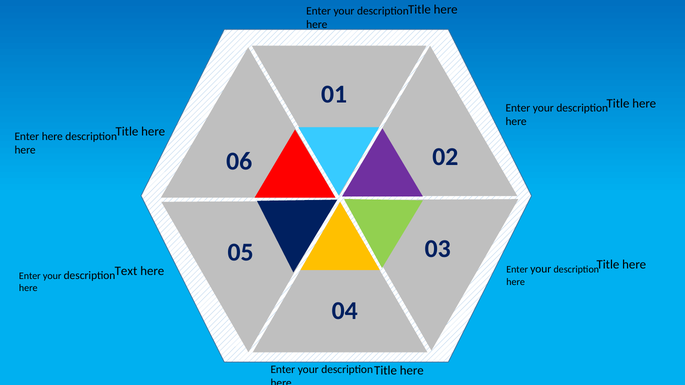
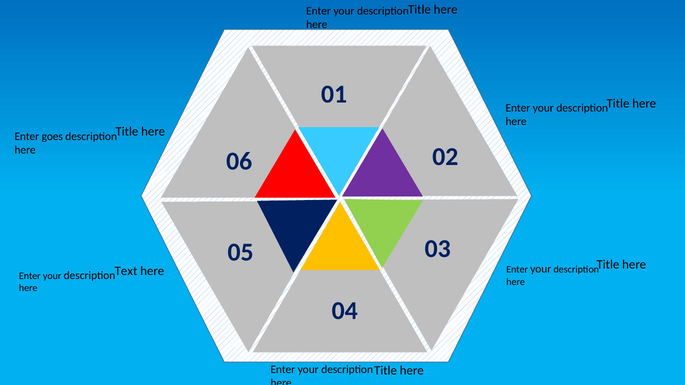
Enter here: here -> goes
